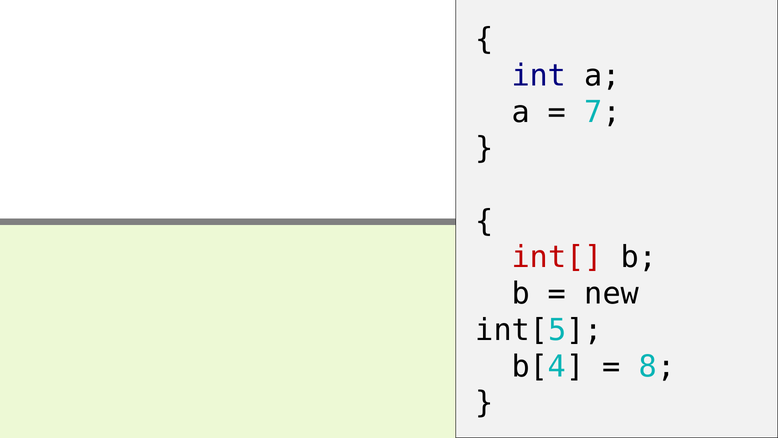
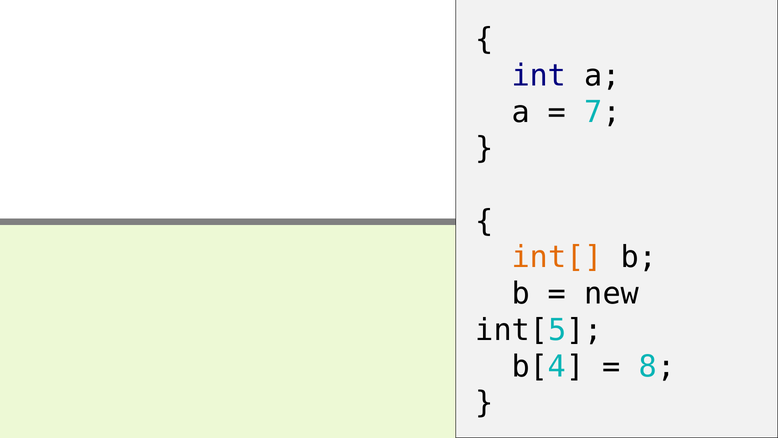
int[ colour: red -> orange
